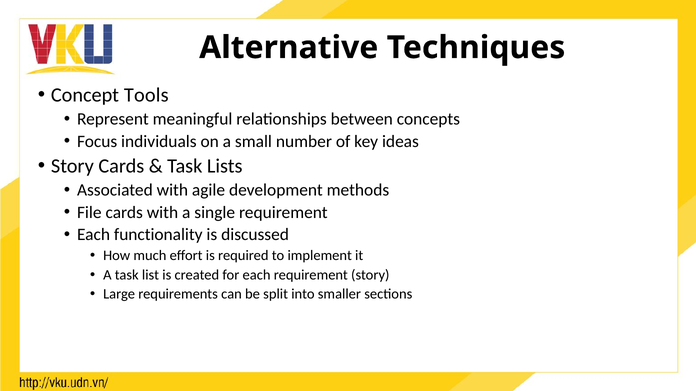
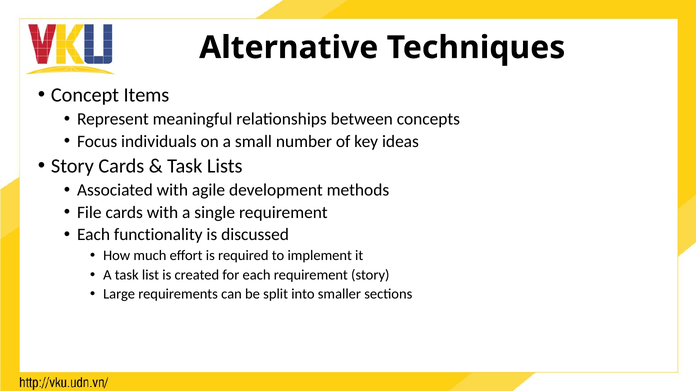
Tools: Tools -> Items
